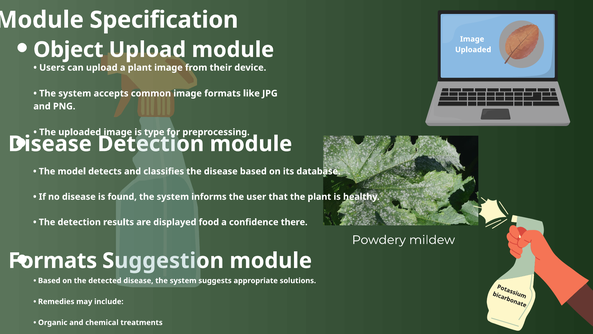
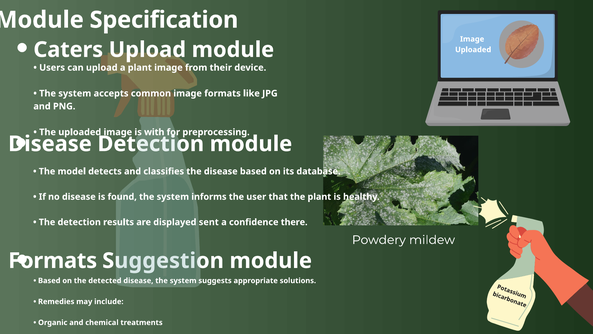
Object: Object -> Caters
type: type -> with
food: food -> sent
